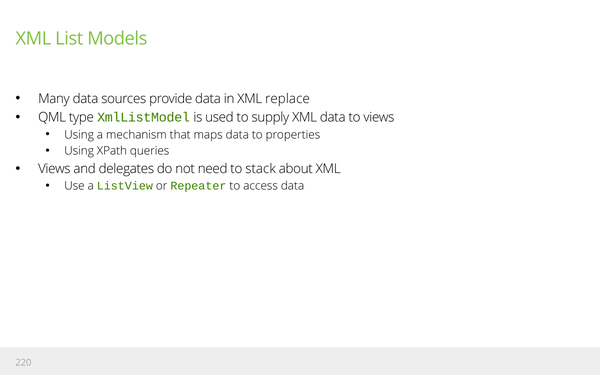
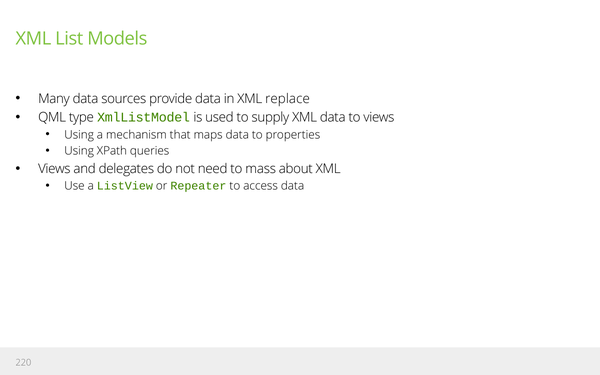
stack: stack -> mass
